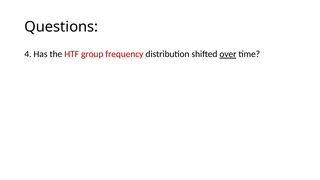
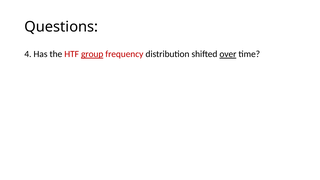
group underline: none -> present
